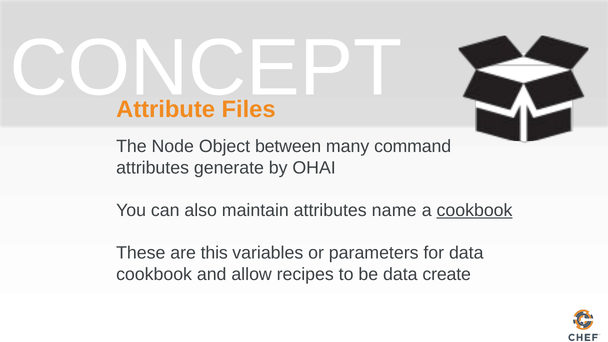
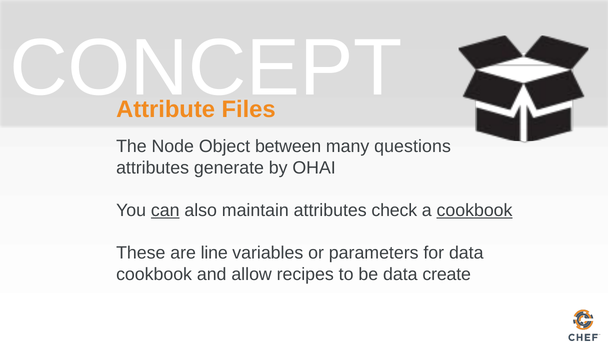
command: command -> questions
can underline: none -> present
name: name -> check
this: this -> line
